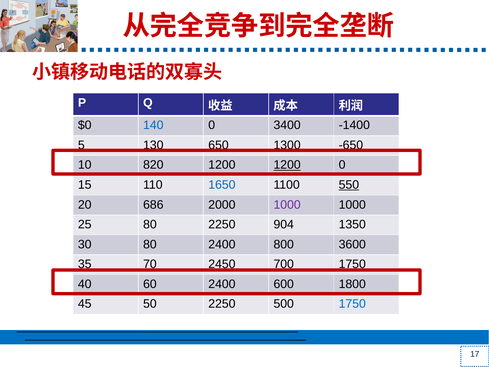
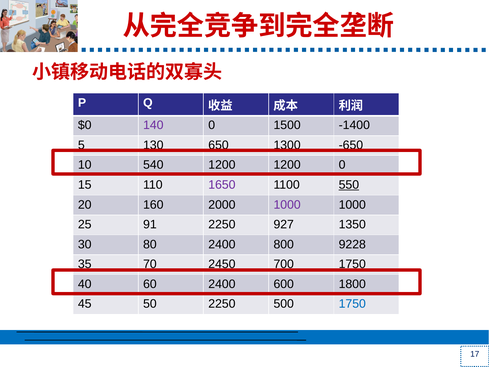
140 colour: blue -> purple
3400: 3400 -> 1500
820: 820 -> 540
1200 at (287, 165) underline: present -> none
1650 colour: blue -> purple
686: 686 -> 160
25 80: 80 -> 91
904: 904 -> 927
3600: 3600 -> 9228
